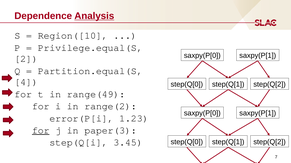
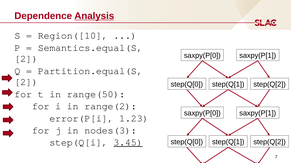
Privilege.equal(S: Privilege.equal(S -> Semantics.equal(S
4 at (26, 82): 4 -> 2
range(49: range(49 -> range(50
for at (41, 131) underline: present -> none
paper(3: paper(3 -> nodes(3
3.45 underline: none -> present
